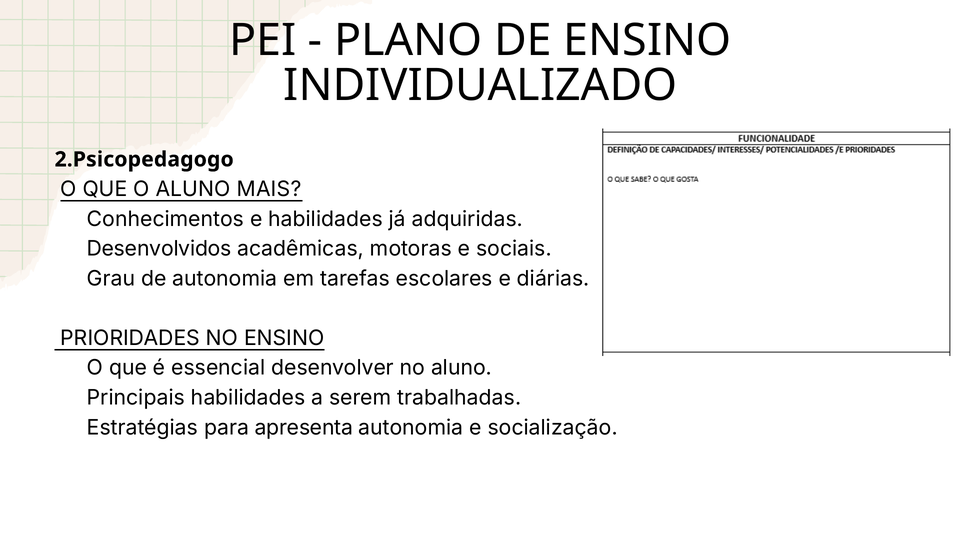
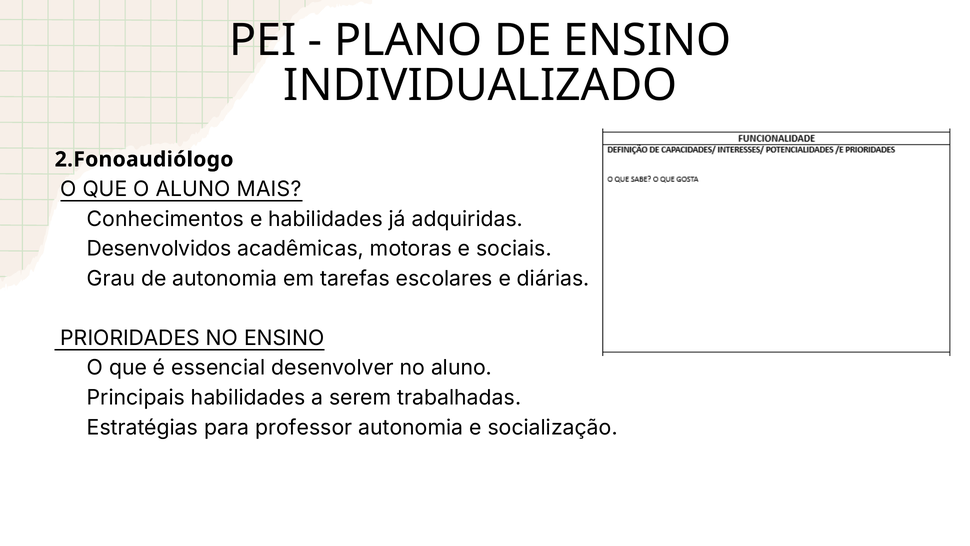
2.Psicopedagogo: 2.Psicopedagogo -> 2.Fonoaudiólogo
apresenta: apresenta -> professor
